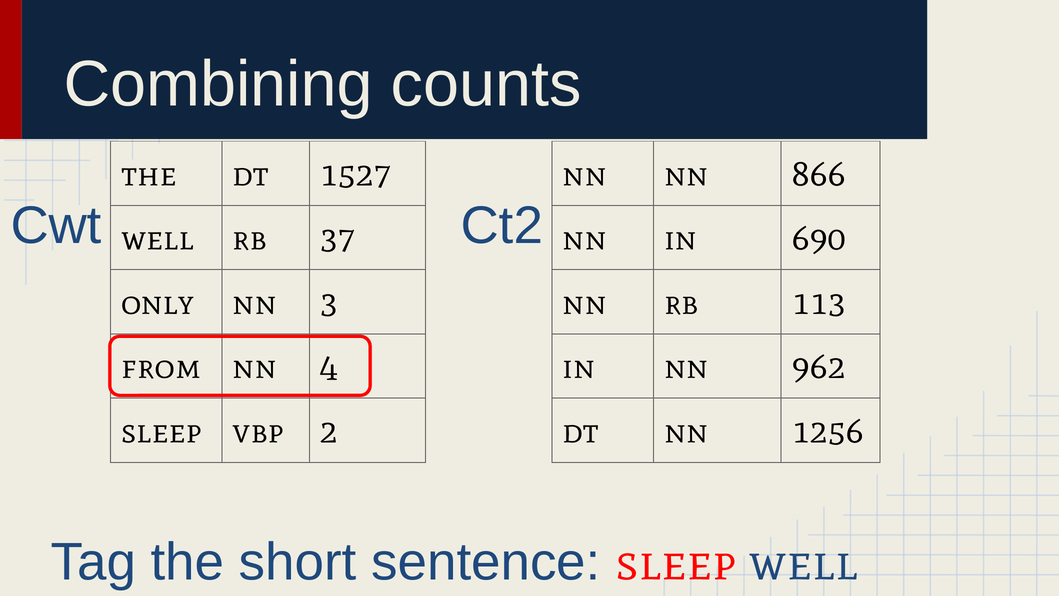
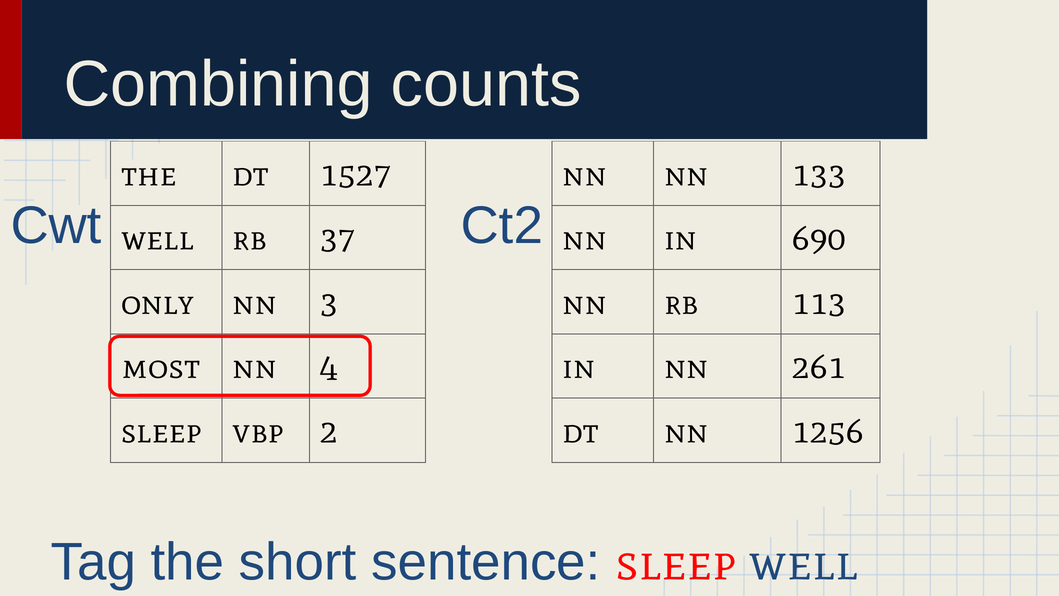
866: 866 -> 133
from: from -> most
962: 962 -> 261
